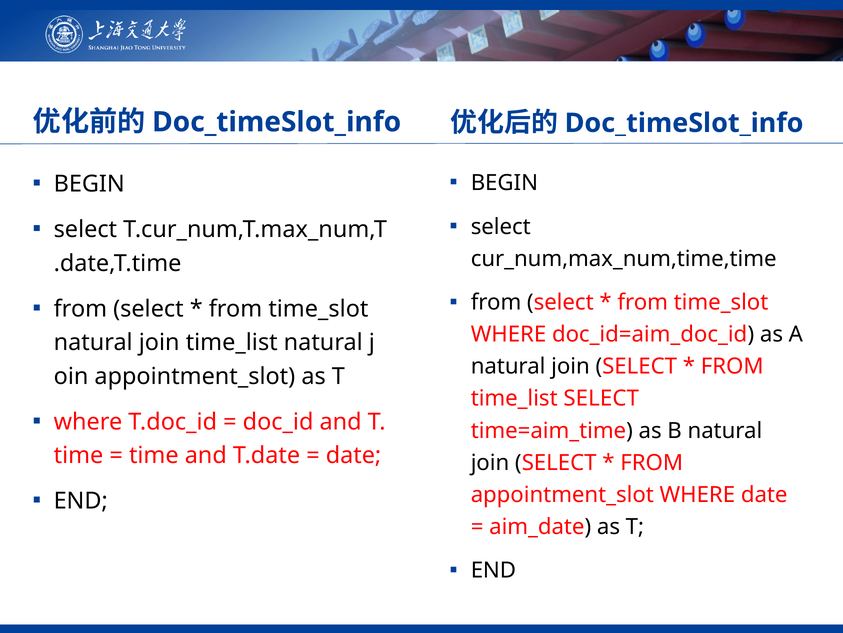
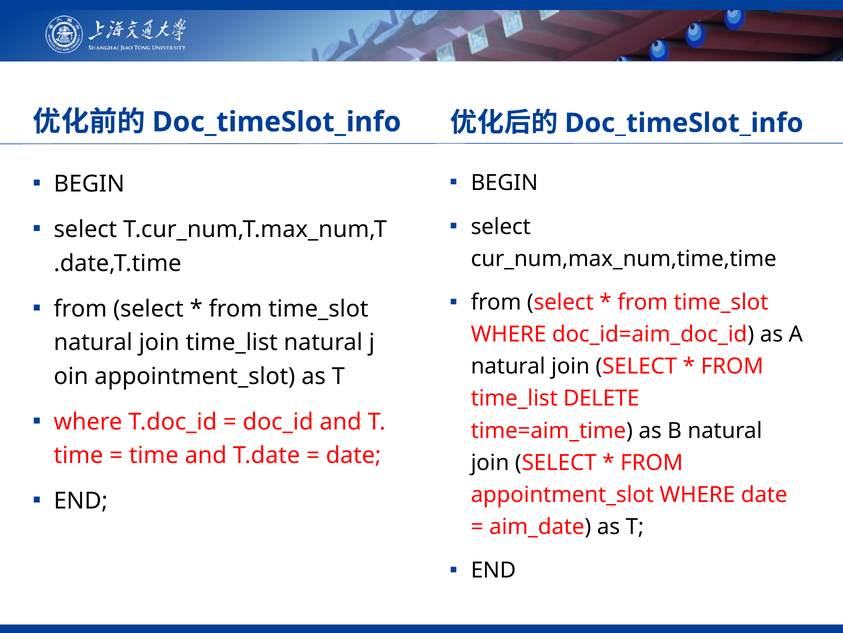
time_list SELECT: SELECT -> DELETE
